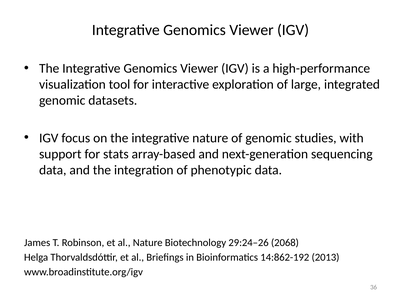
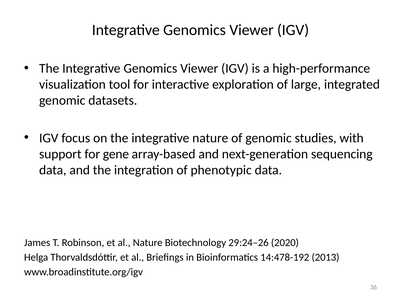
stats: stats -> gene
2068: 2068 -> 2020
14:862-192: 14:862-192 -> 14:478-192
